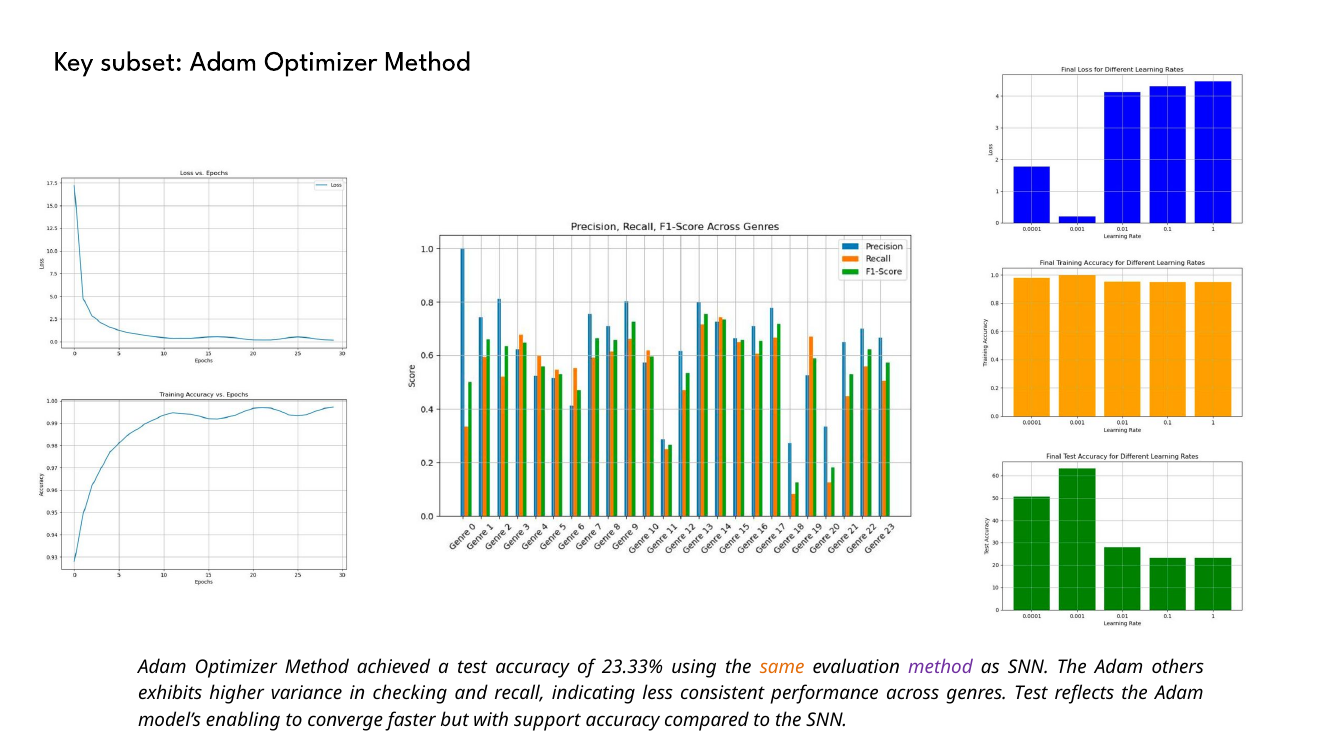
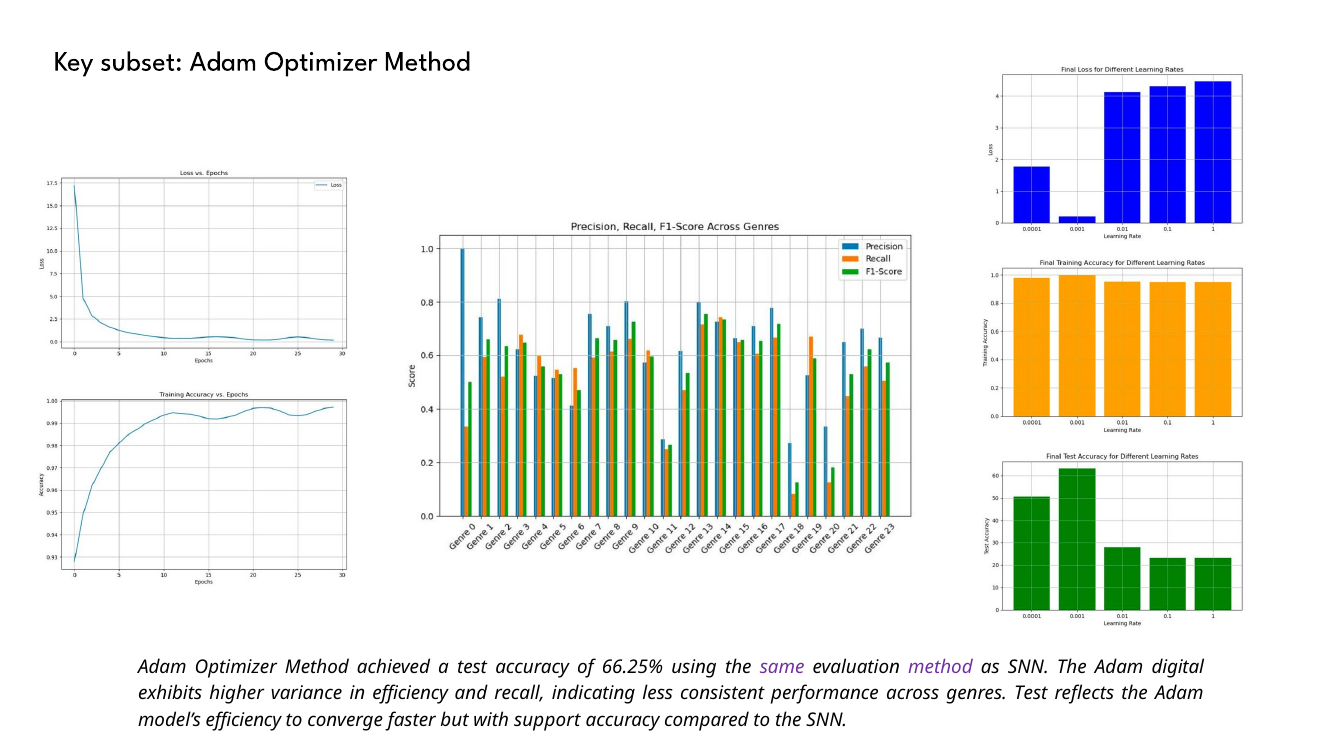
23.33%: 23.33% -> 66.25%
same colour: orange -> purple
others: others -> digital
in checking: checking -> efficiency
model’s enabling: enabling -> efficiency
